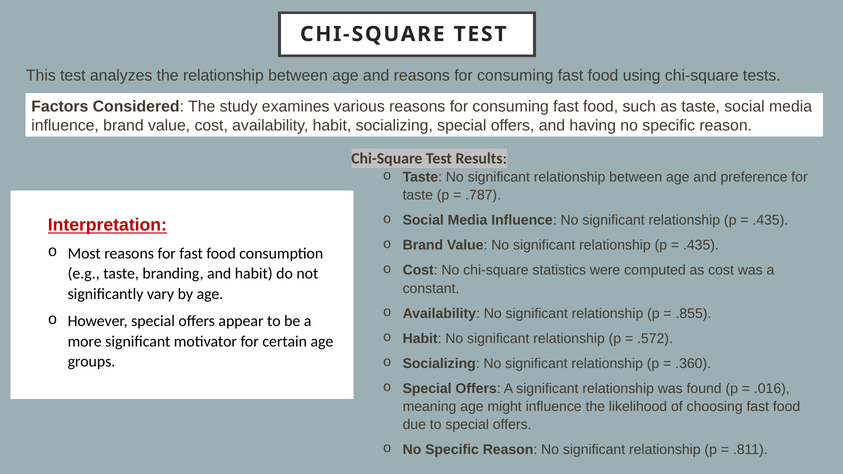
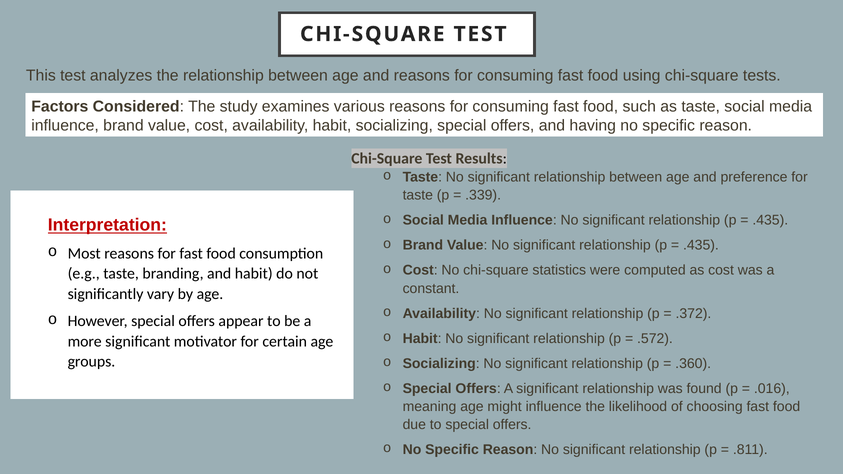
.787: .787 -> .339
.855: .855 -> .372
